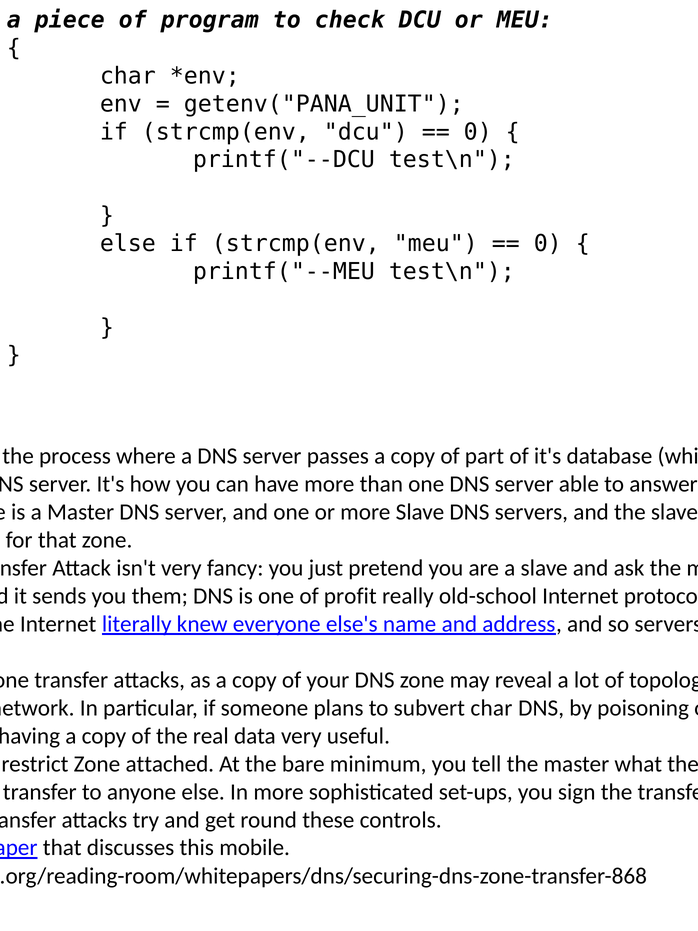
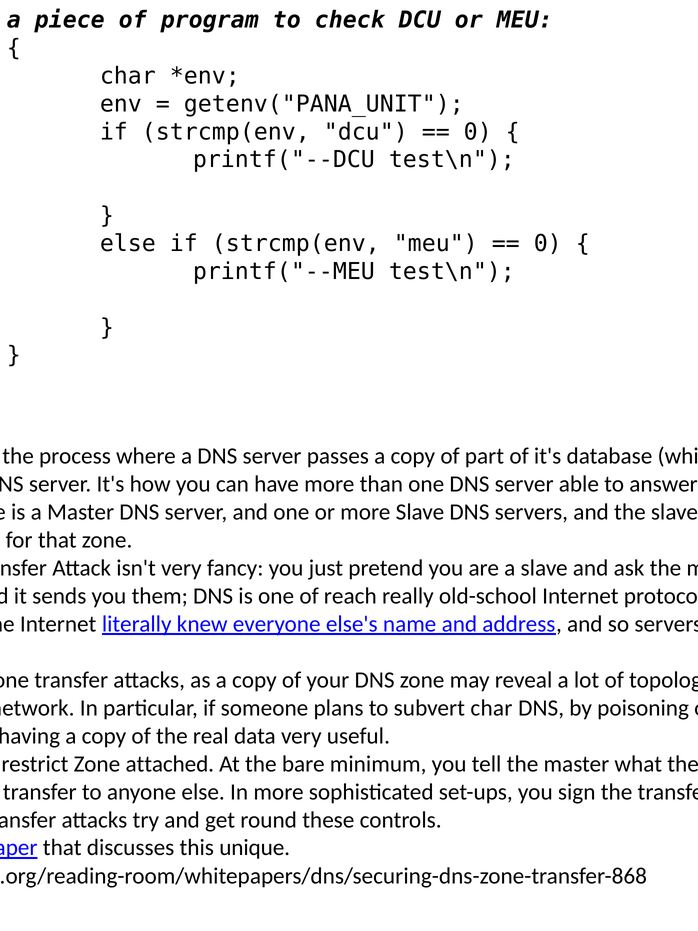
profit: profit -> reach
mobile: mobile -> unique
